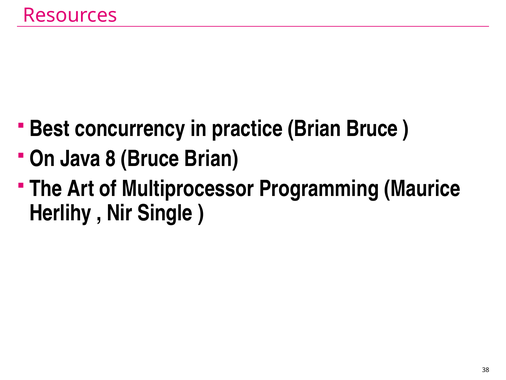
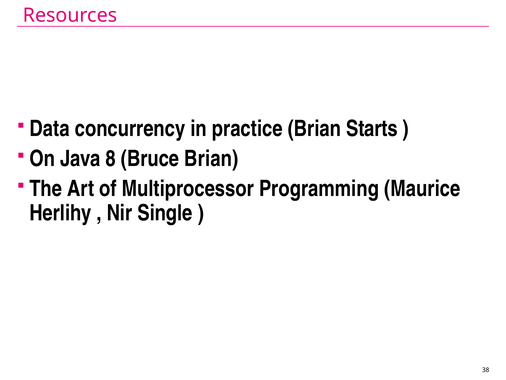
Best: Best -> Data
Brian Bruce: Bruce -> Starts
